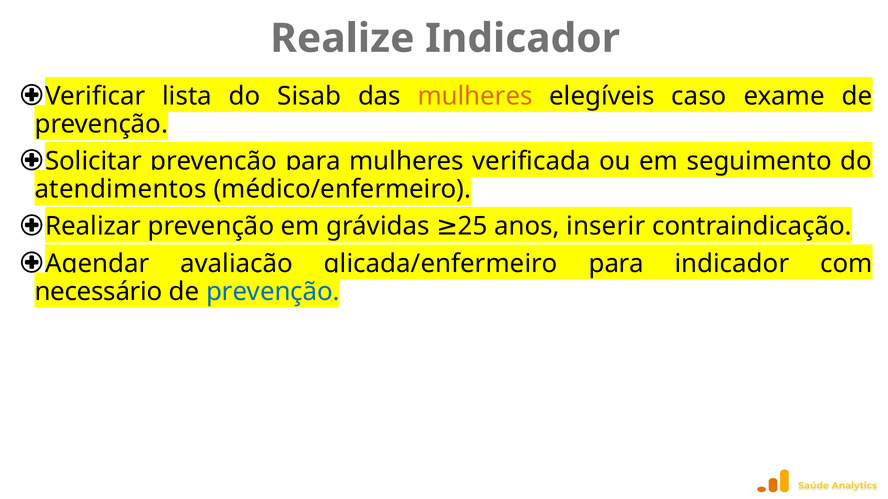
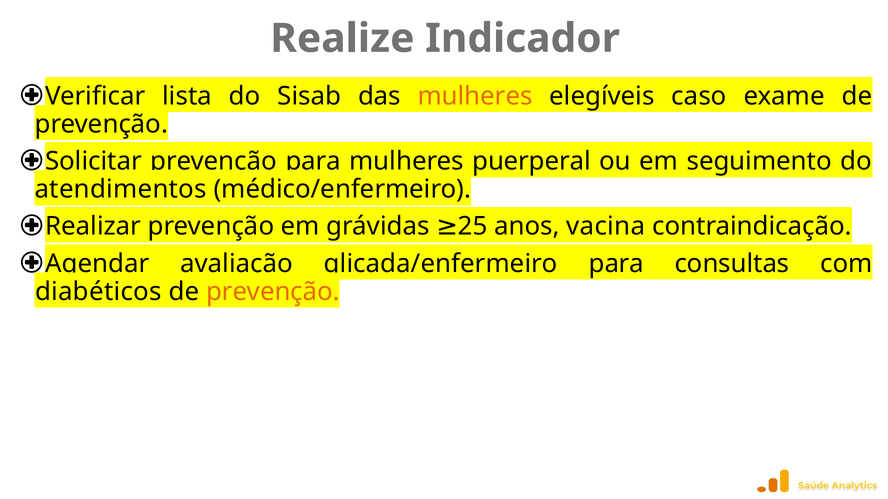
verificada: verificada -> puerperal
inserir: inserir -> vacina
para indicador: indicador -> consultas
necessário: necessário -> diabéticos
prevenção at (273, 292) colour: blue -> orange
